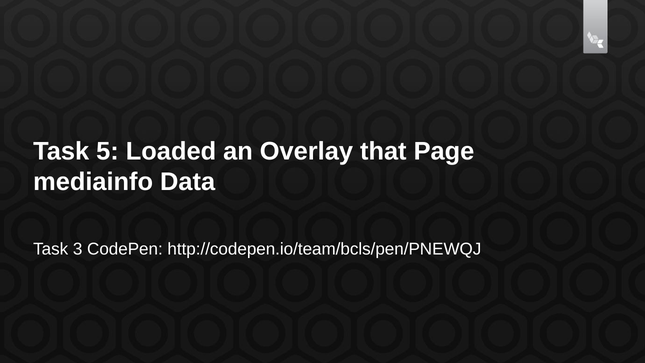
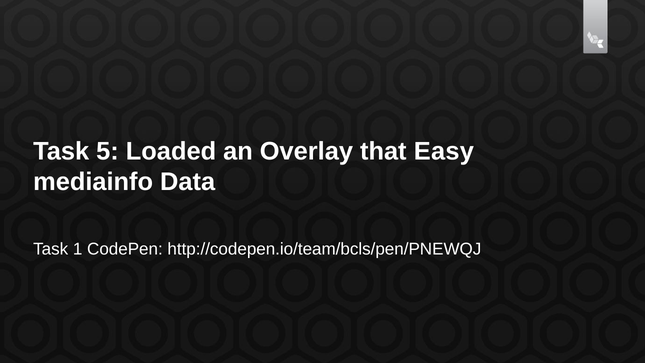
Page: Page -> Easy
3: 3 -> 1
